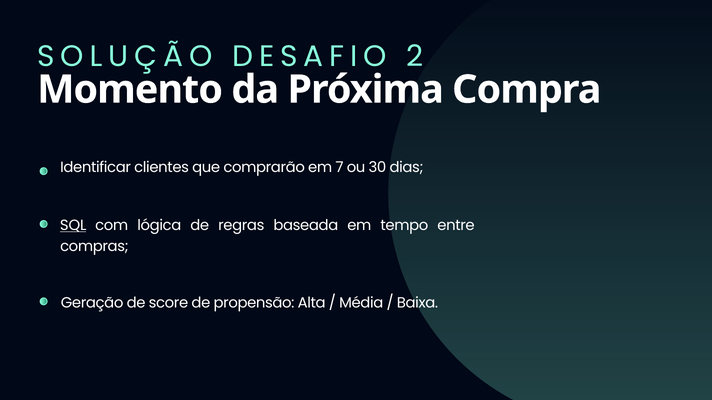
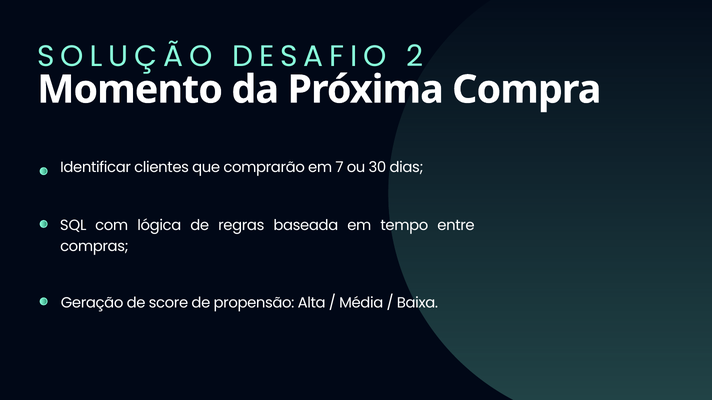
SQL underline: present -> none
